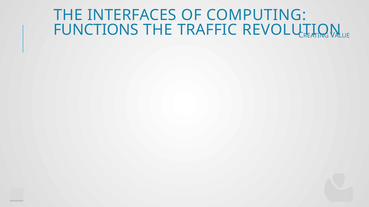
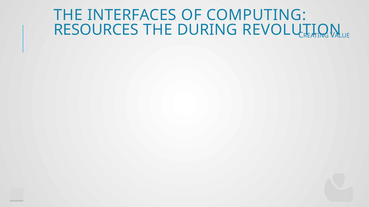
FUNCTIONS: FUNCTIONS -> RESOURCES
TRAFFIC: TRAFFIC -> DURING
